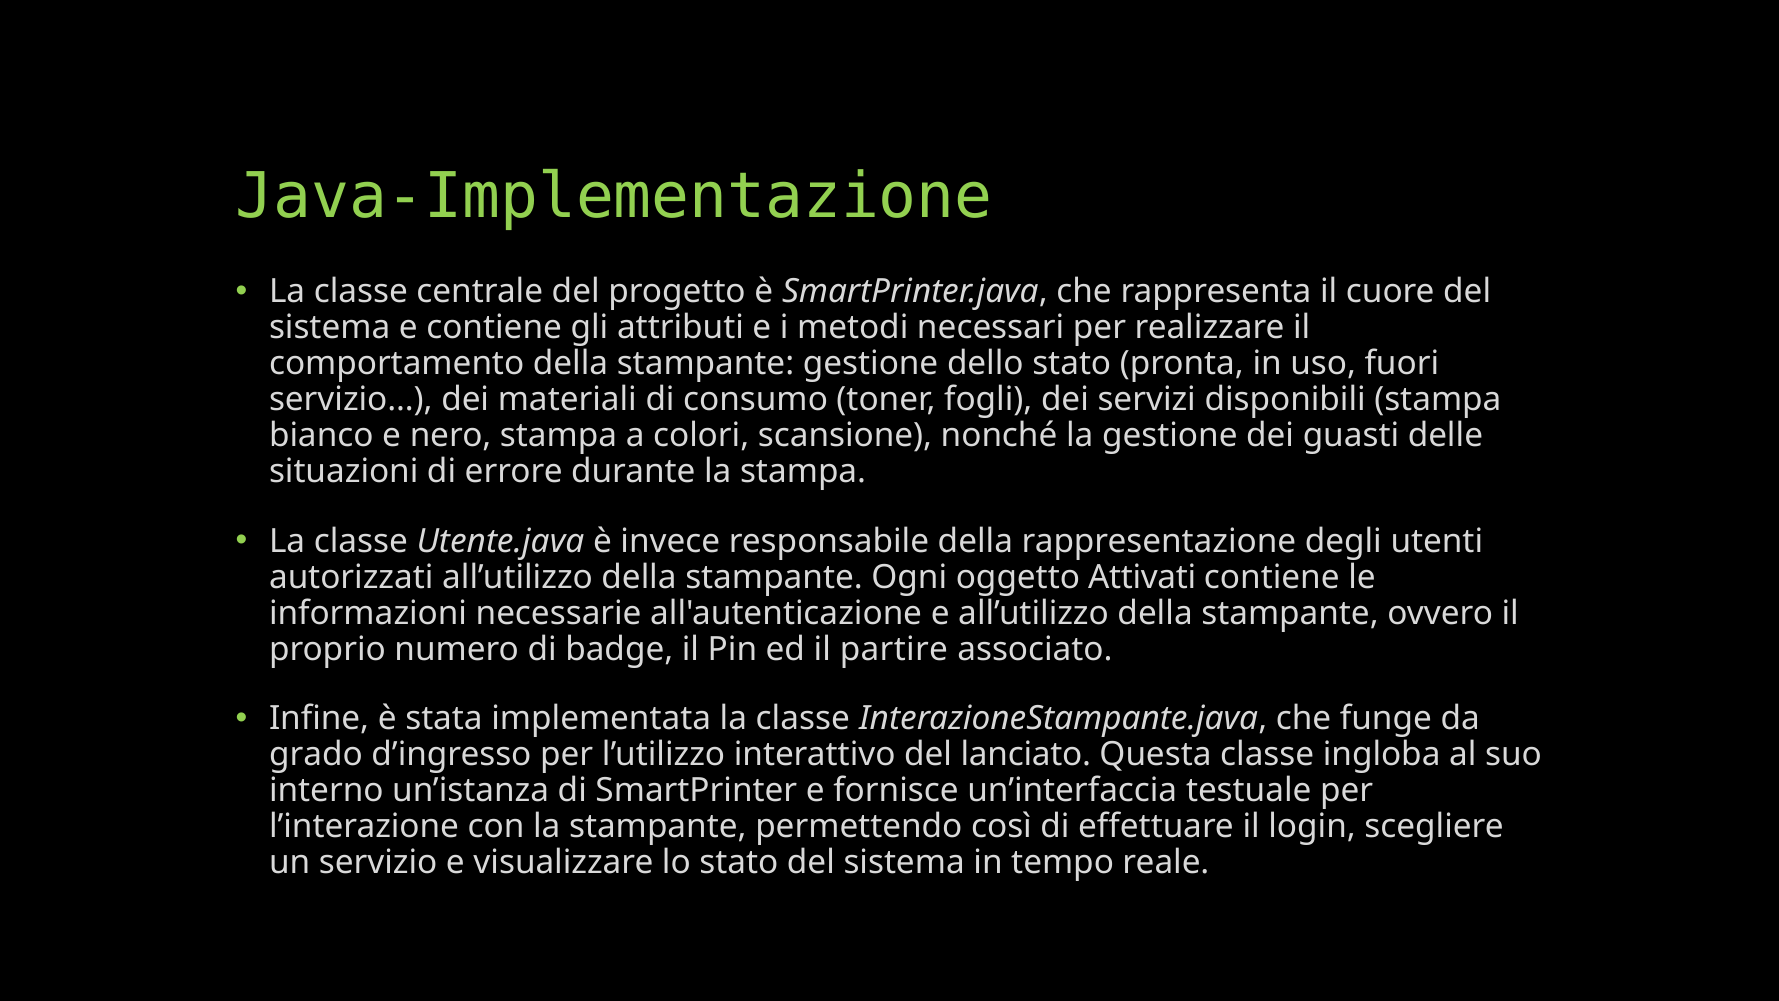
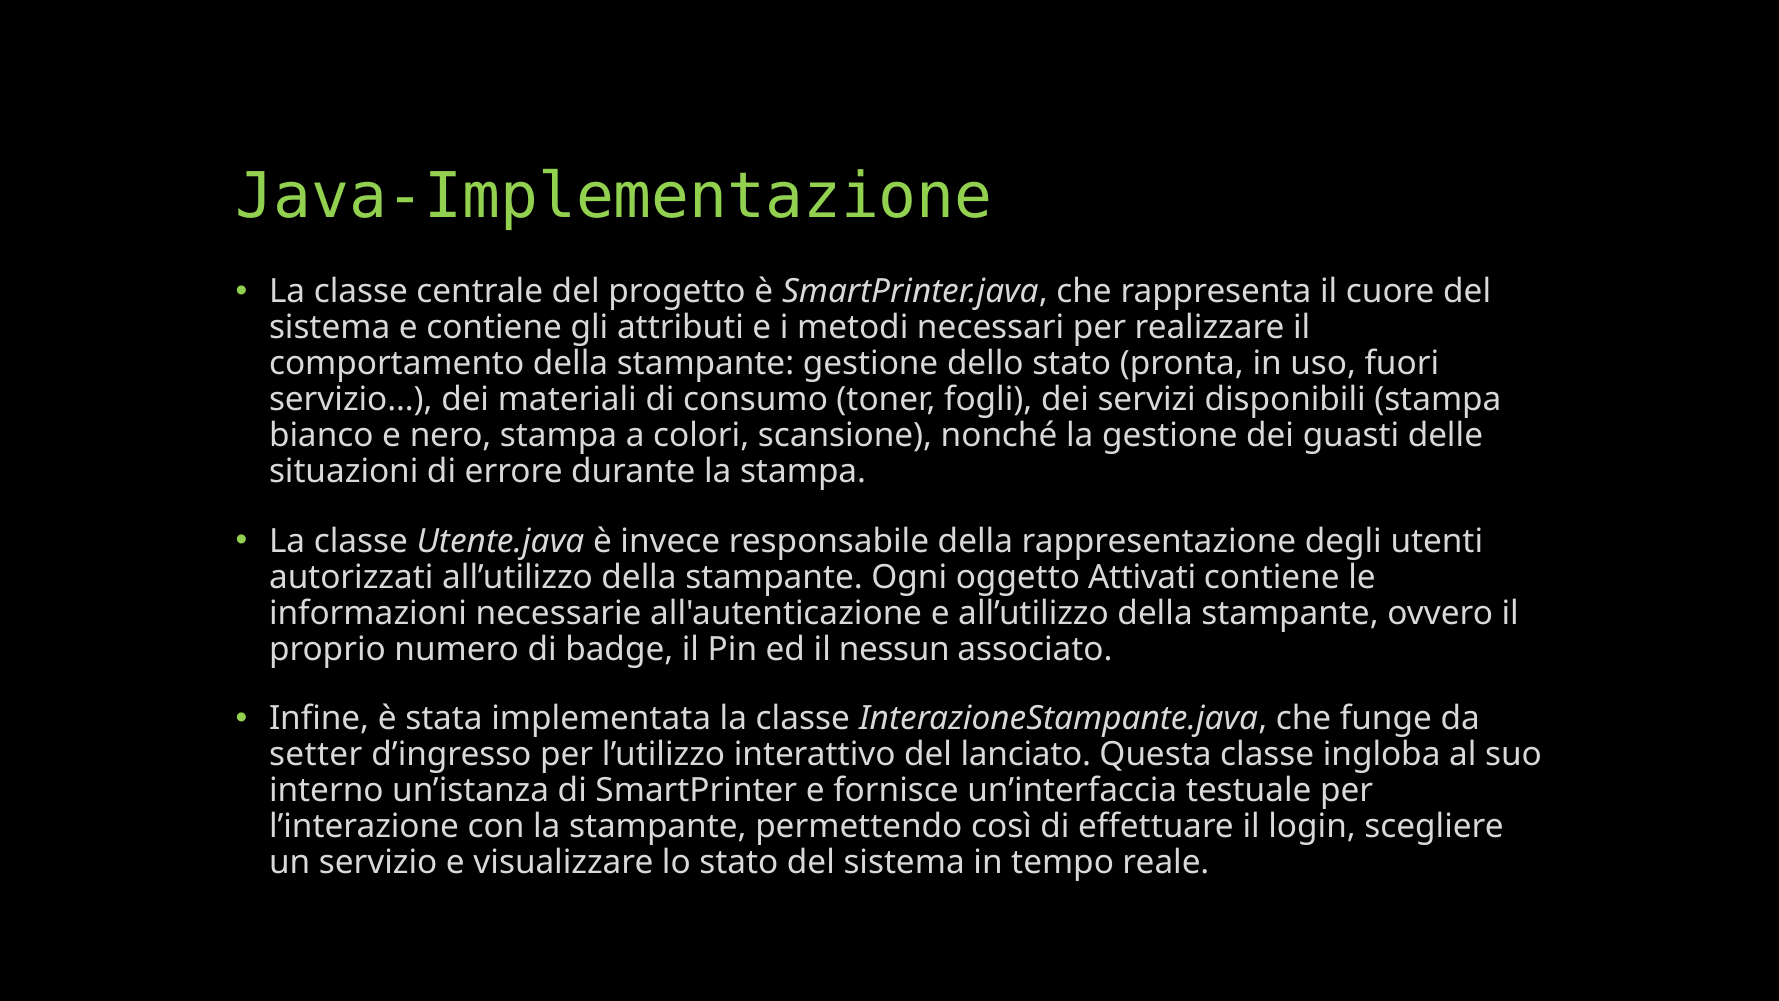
partire: partire -> nessun
grado: grado -> setter
